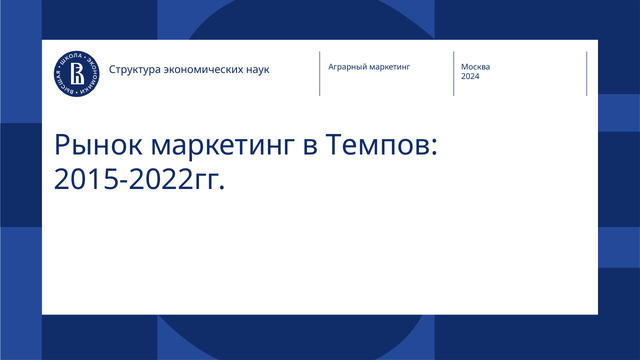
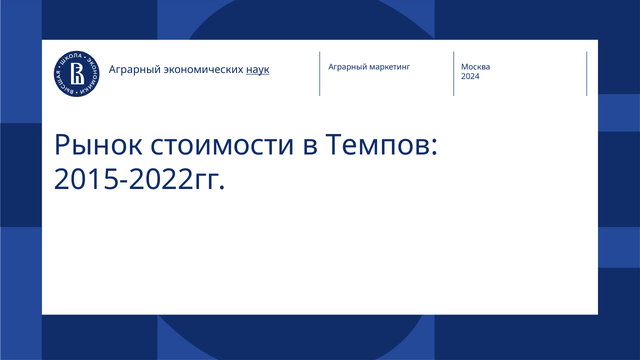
Структура at (135, 70): Структура -> Аграрный
наук underline: none -> present
Рынок маркетинг: маркетинг -> стоимости
